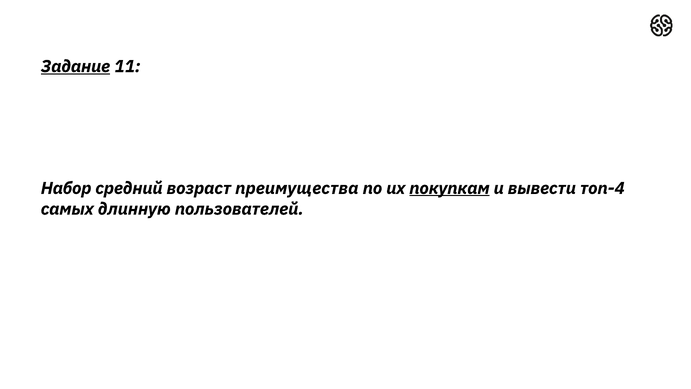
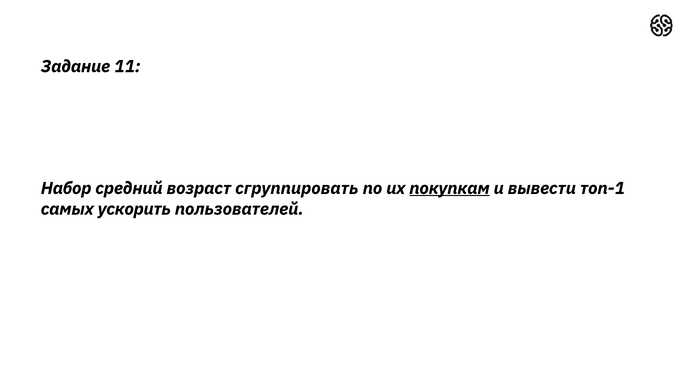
Задание underline: present -> none
преимущества: преимущества -> сгруппировать
топ-4: топ-4 -> топ-1
длинную: длинную -> ускорить
